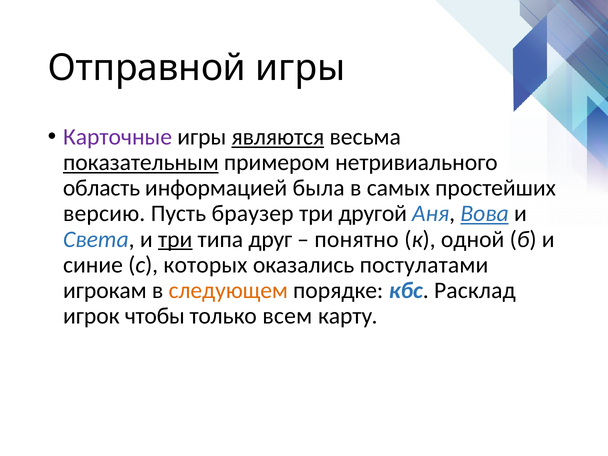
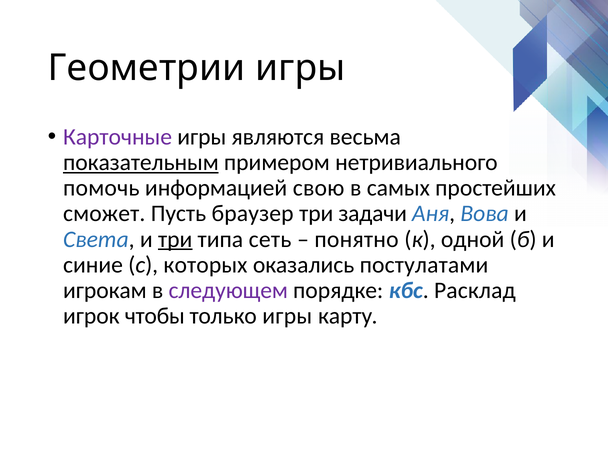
Отправной: Отправной -> Геометрии
являются underline: present -> none
область: область -> помочь
была: была -> свою
версию: версию -> сможет
другой: другой -> задачи
Вова underline: present -> none
друг: друг -> сеть
следующем colour: orange -> purple
только всем: всем -> игры
